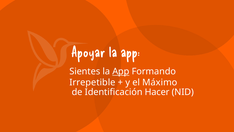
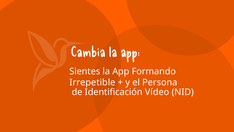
Apoyar: Apoyar -> Cambia
App at (121, 71) underline: present -> none
Máximo: Máximo -> Persona
Hacer: Hacer -> Vídeo
